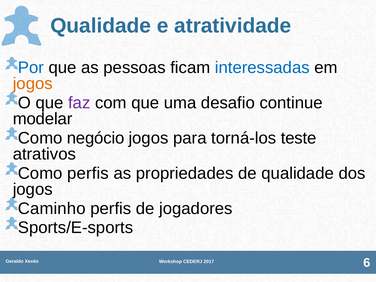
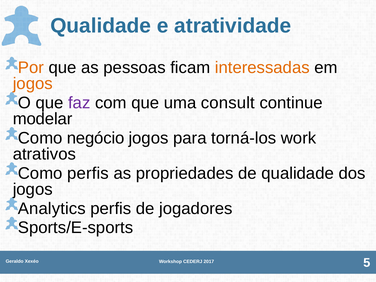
Por colour: blue -> orange
interessadas colour: blue -> orange
desafio: desafio -> consult
teste: teste -> work
Caminho: Caminho -> Analytics
6: 6 -> 5
